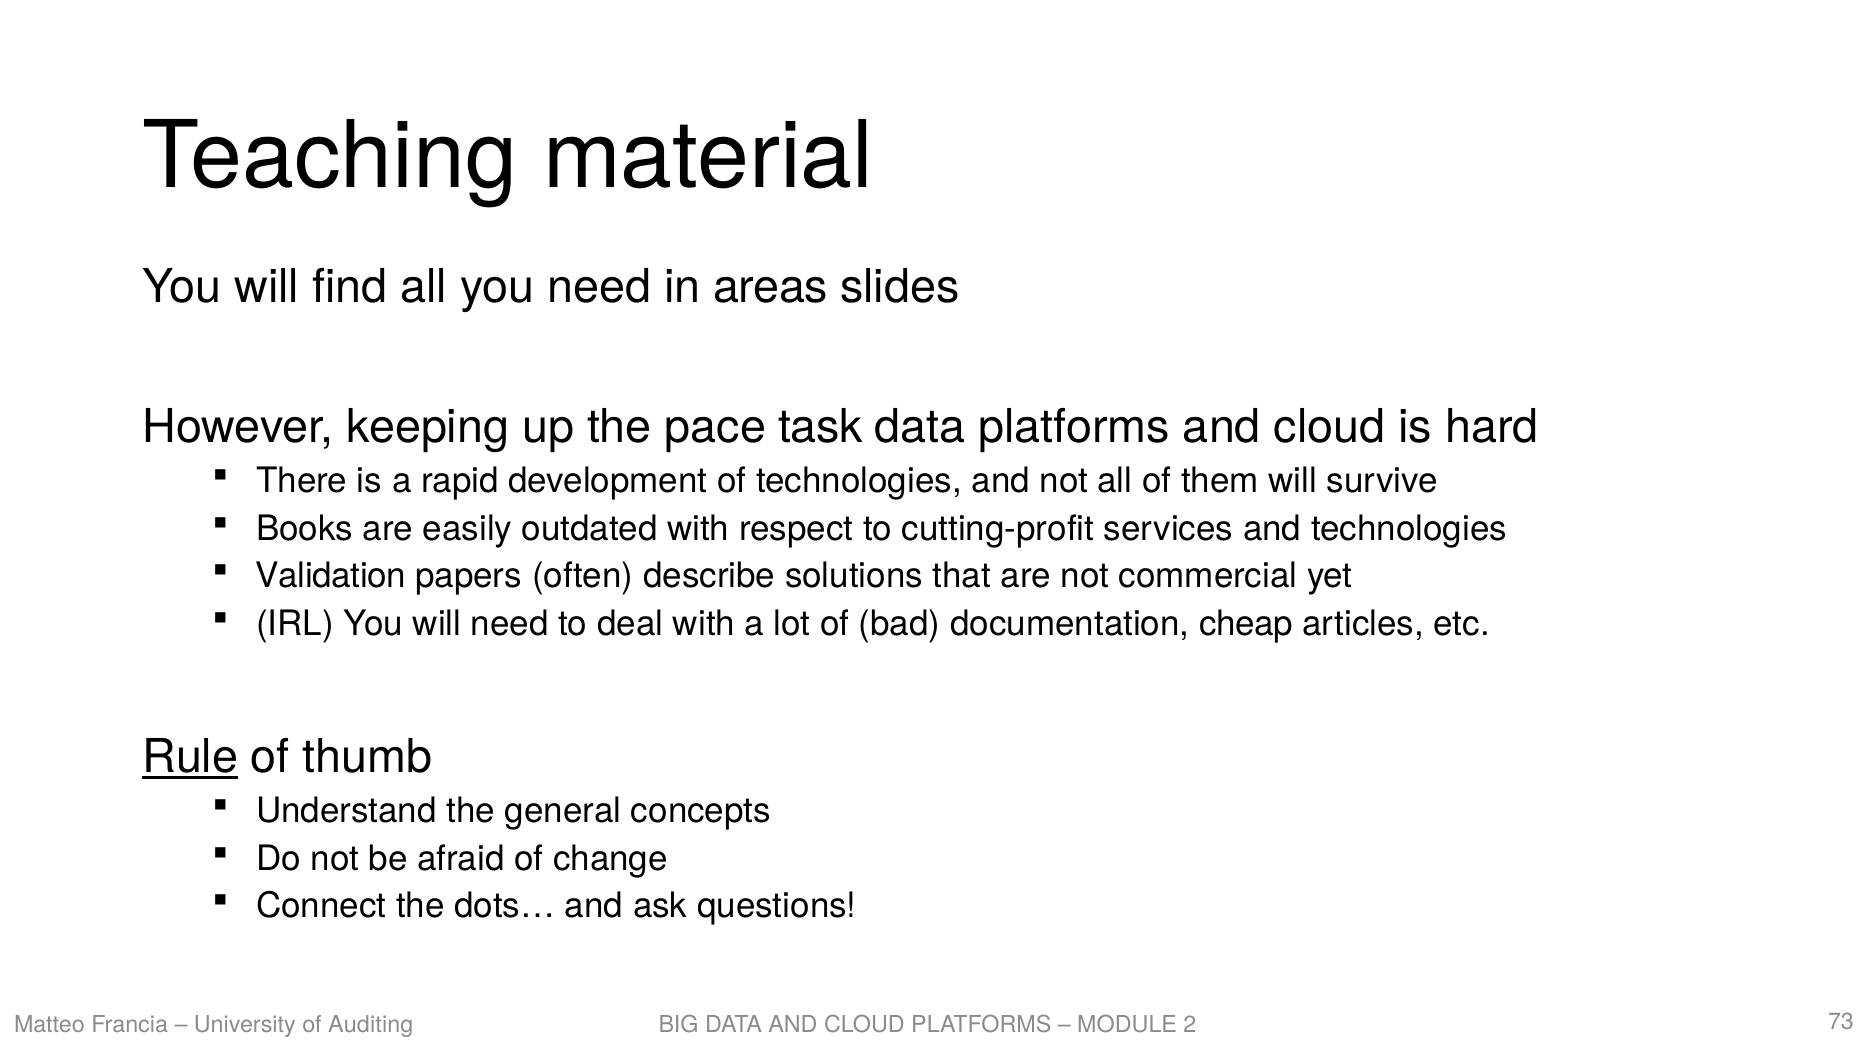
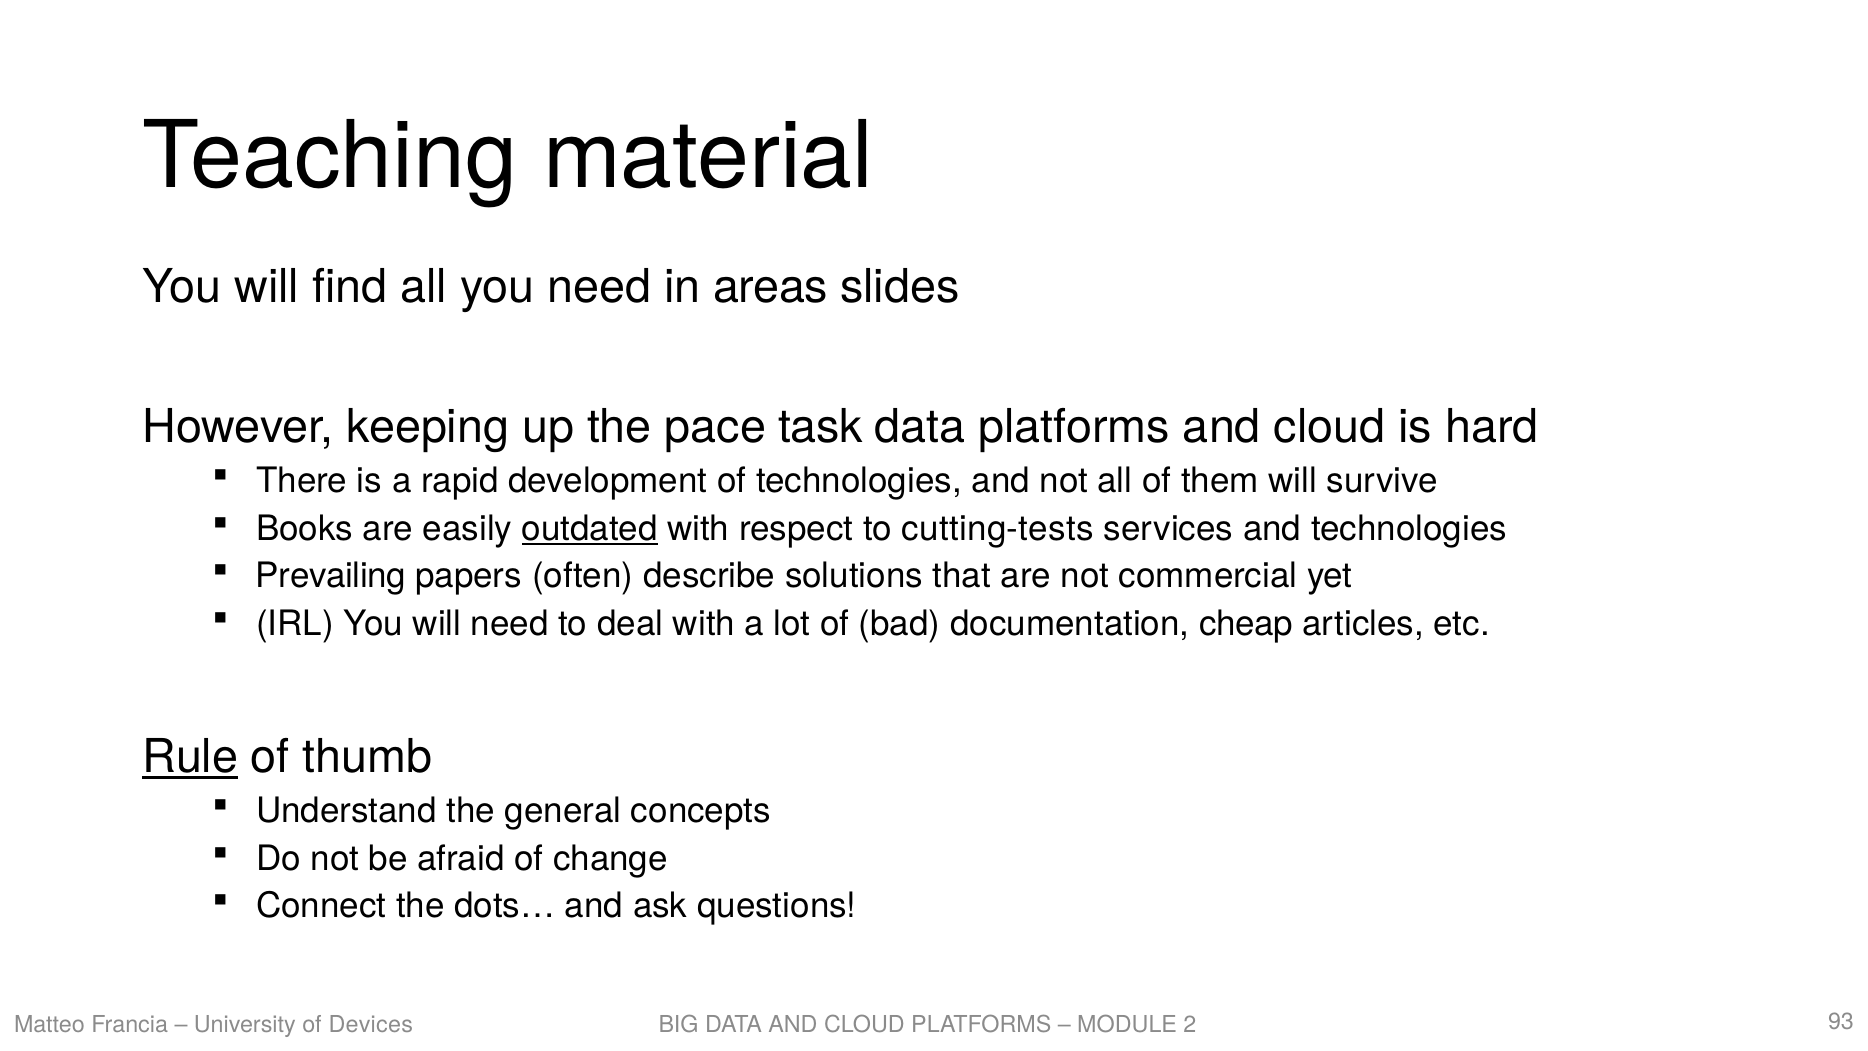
outdated underline: none -> present
cutting-profit: cutting-profit -> cutting-tests
Validation: Validation -> Prevailing
Auditing: Auditing -> Devices
73: 73 -> 93
